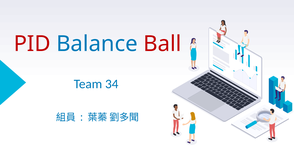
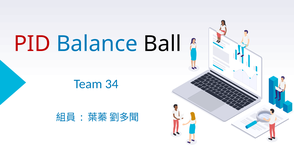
Ball colour: red -> black
